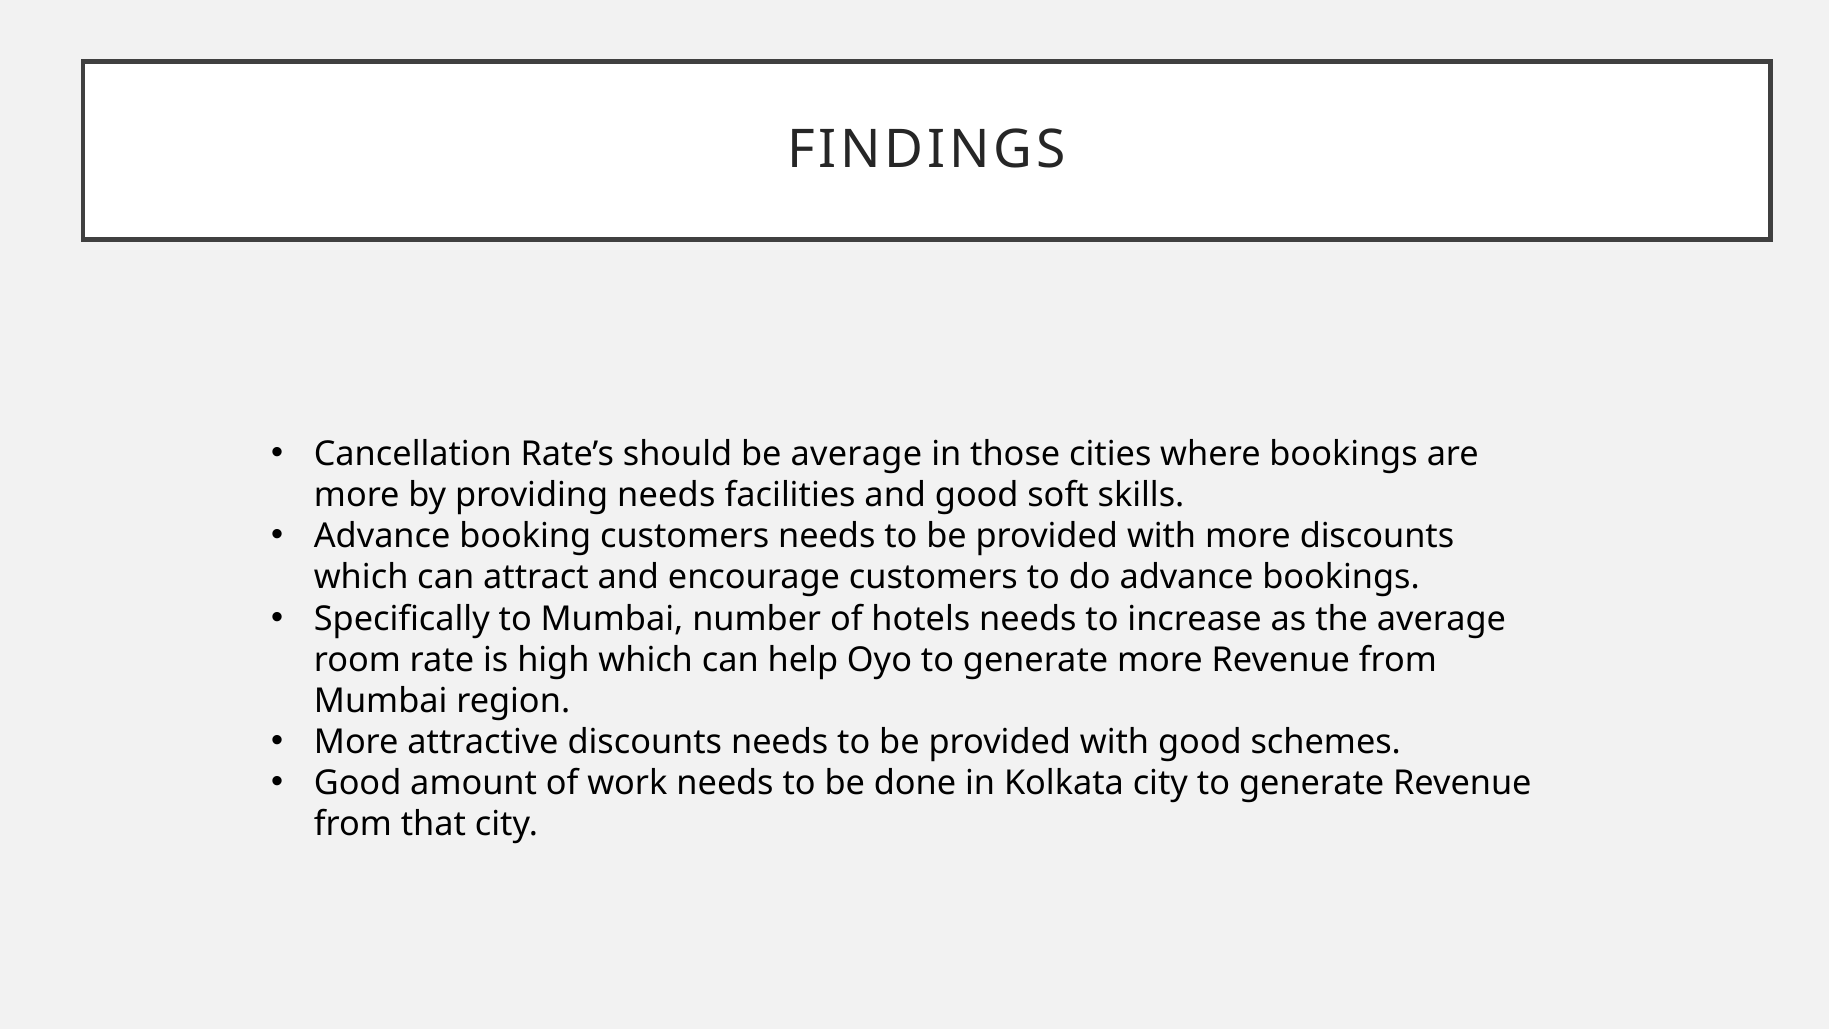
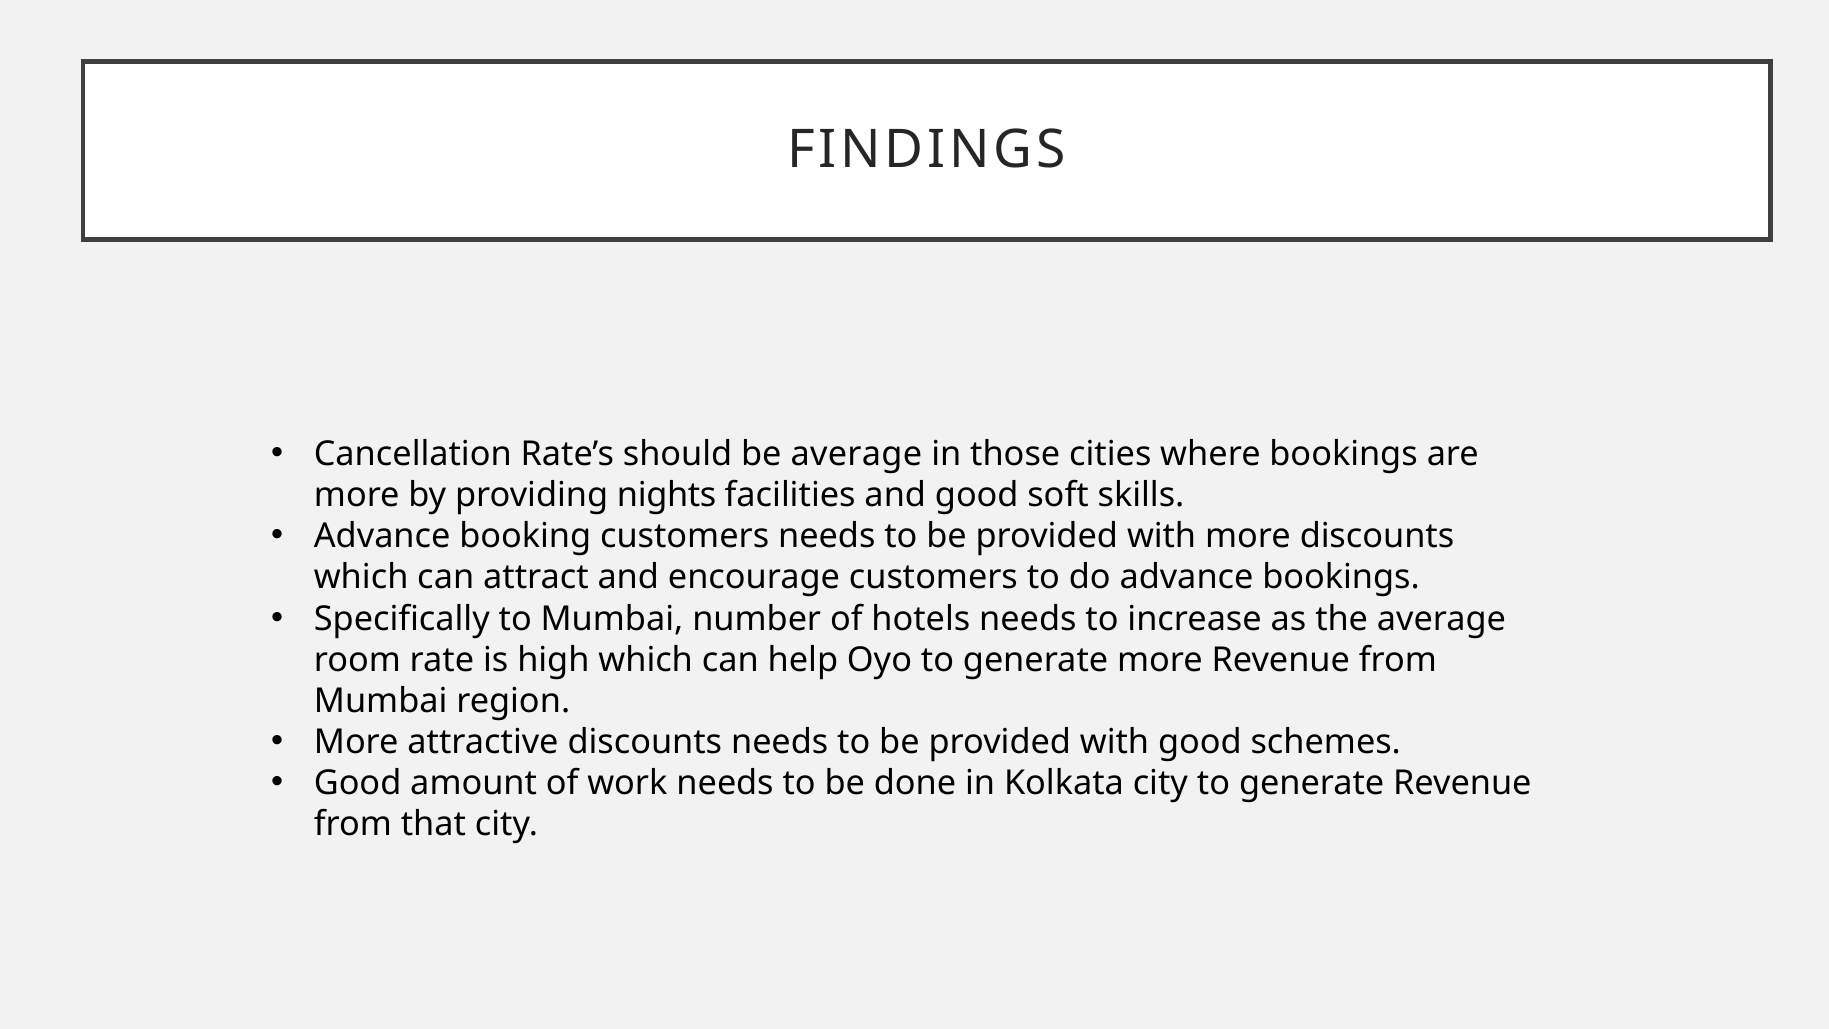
providing needs: needs -> nights
